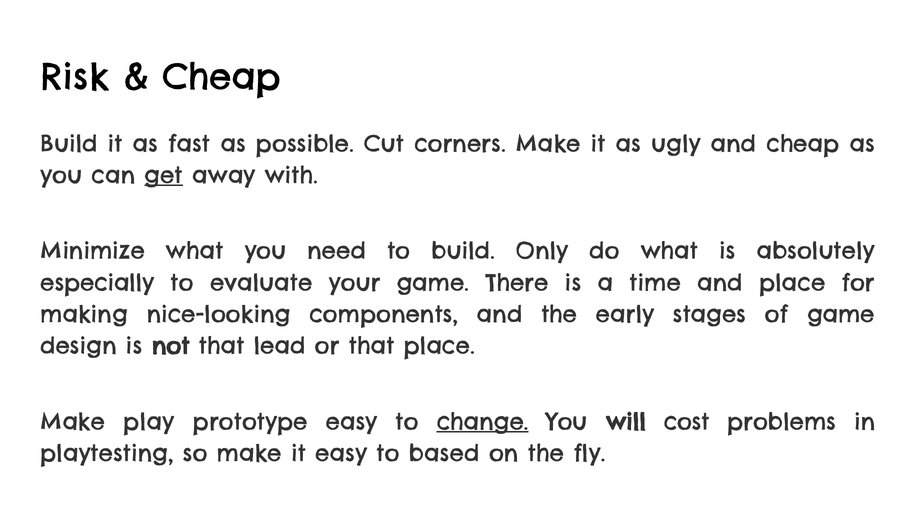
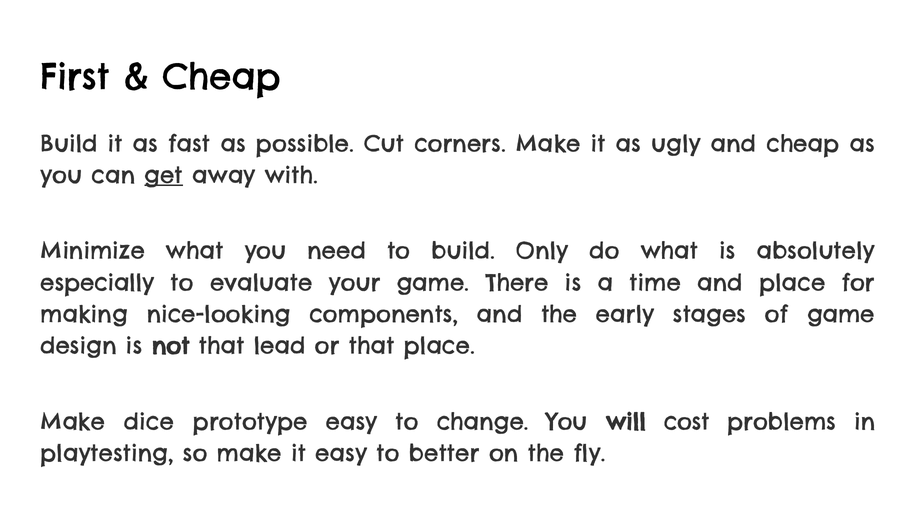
Risk: Risk -> First
play: play -> dice
change underline: present -> none
based: based -> better
